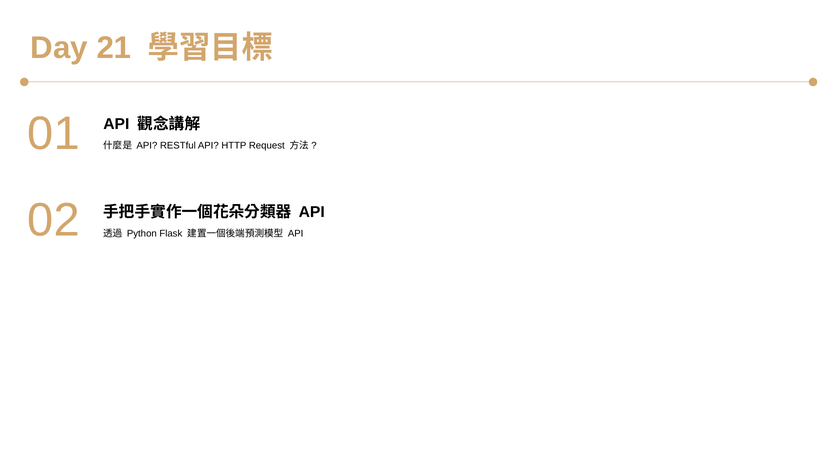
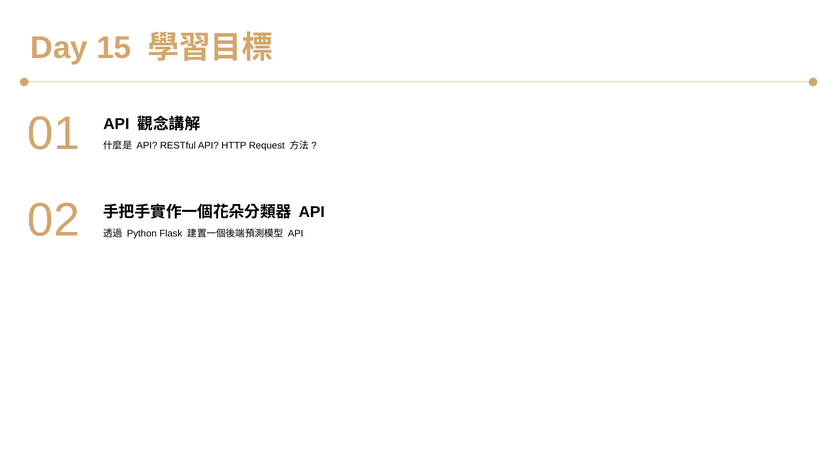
21: 21 -> 15
